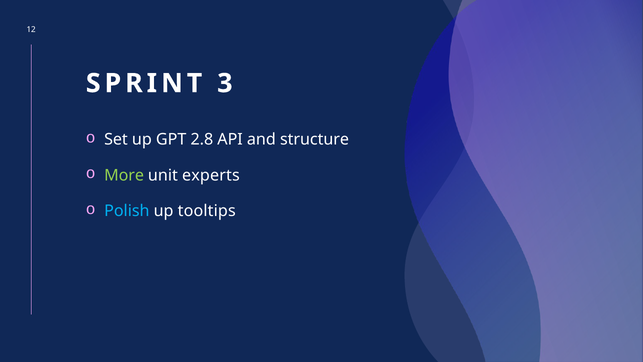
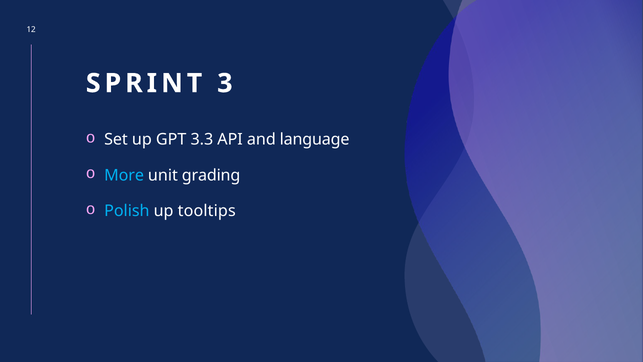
2.8: 2.8 -> 3.3
structure: structure -> language
More colour: light green -> light blue
experts: experts -> grading
